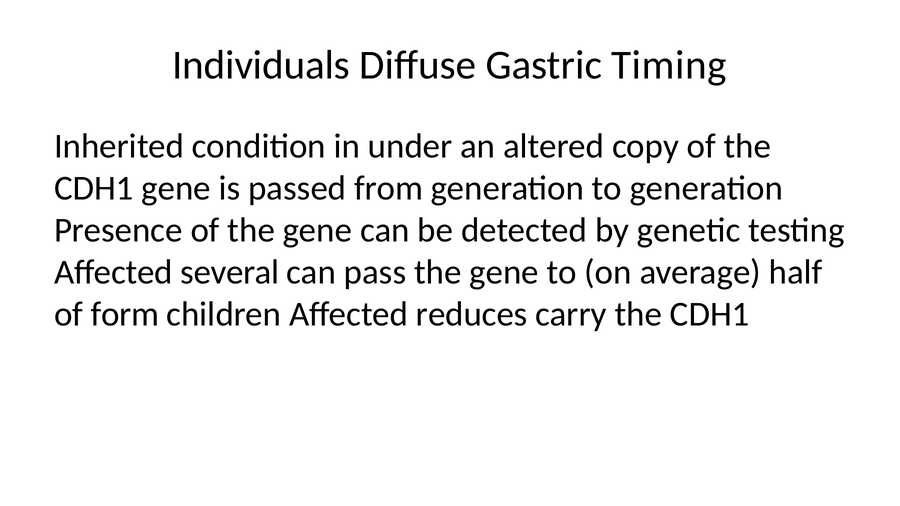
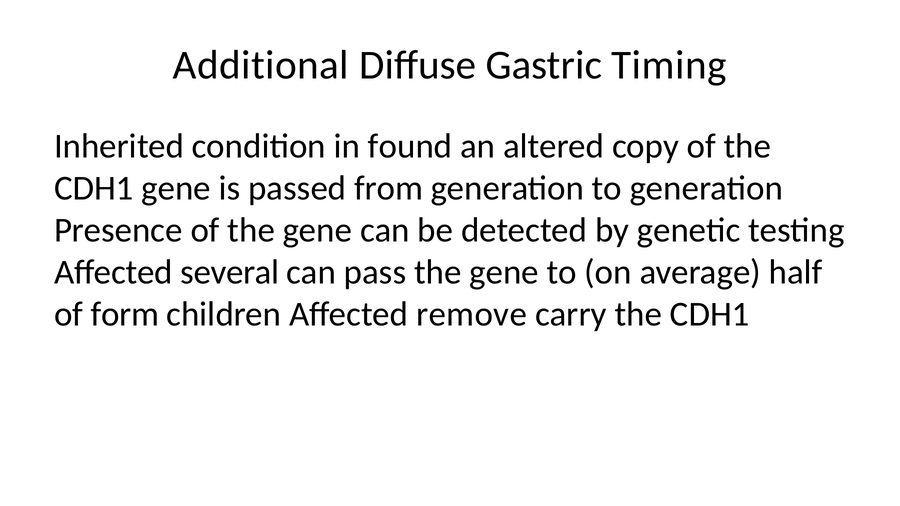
Individuals: Individuals -> Additional
under: under -> found
reduces: reduces -> remove
